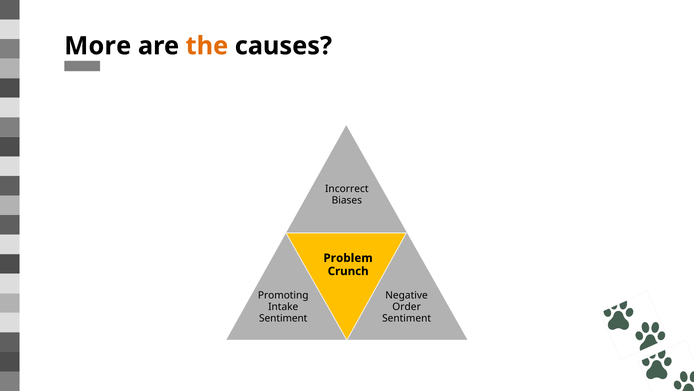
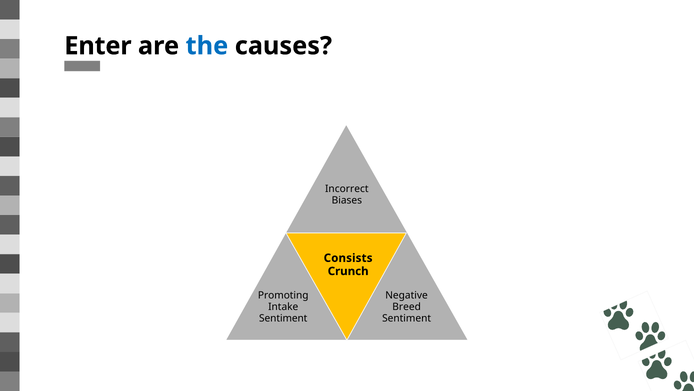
More: More -> Enter
the colour: orange -> blue
Problem: Problem -> Consists
Order: Order -> Breed
